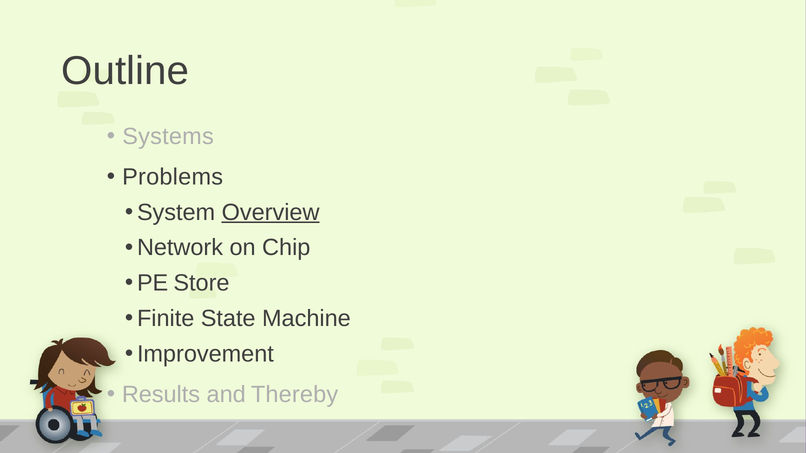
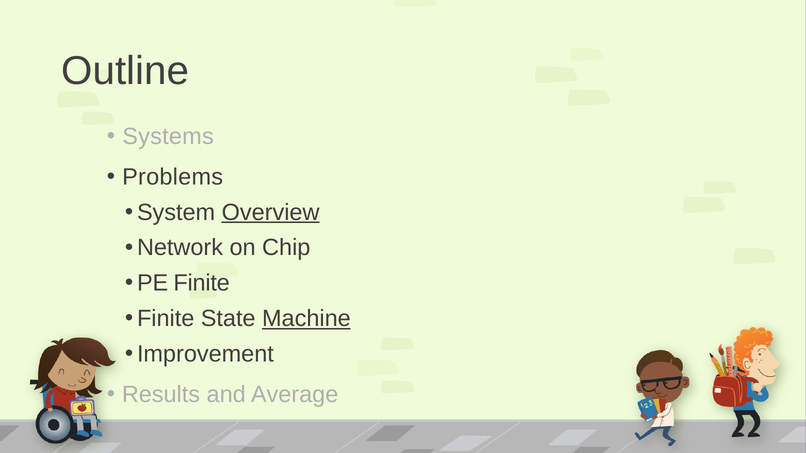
PE Store: Store -> Finite
Machine underline: none -> present
Thereby: Thereby -> Average
